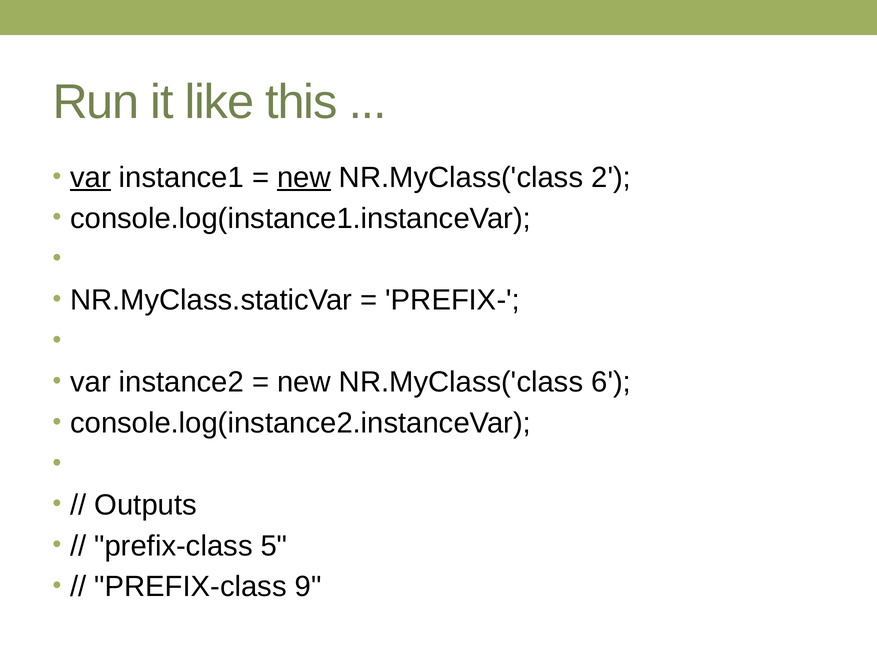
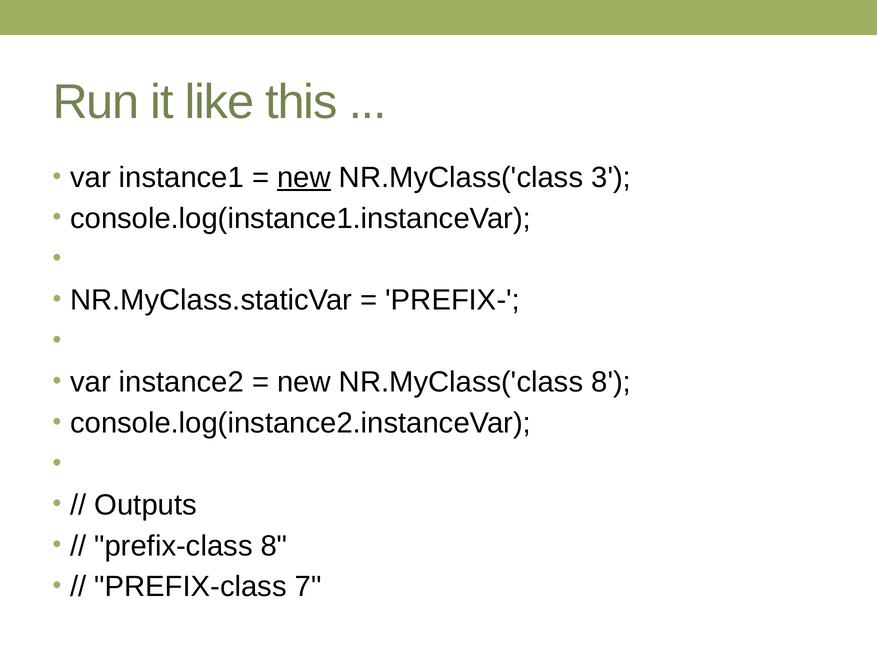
var at (90, 177) underline: present -> none
2: 2 -> 3
NR.MyClass('class 6: 6 -> 8
prefix-class 5: 5 -> 8
9: 9 -> 7
